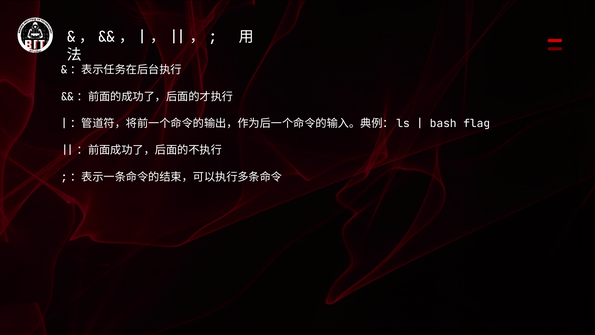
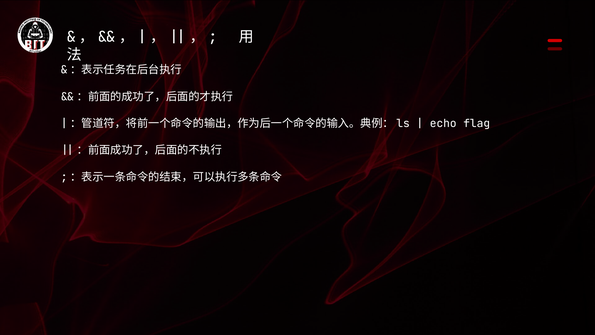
bash: bash -> echo
